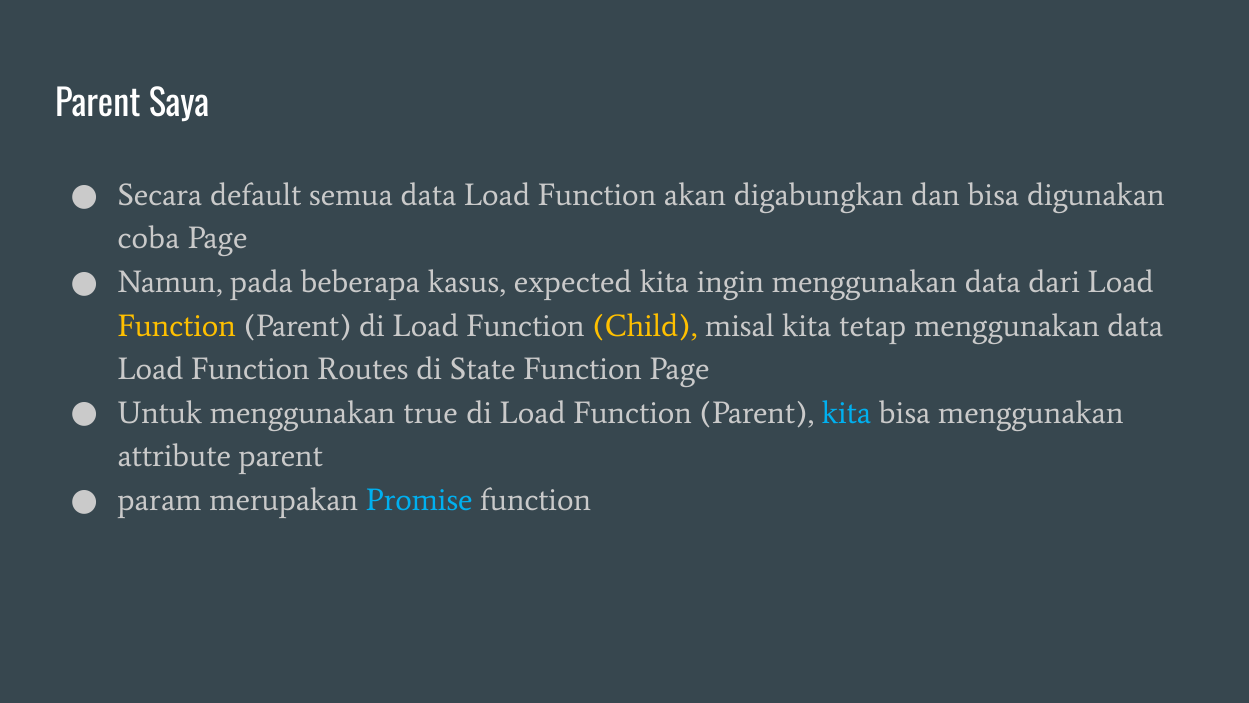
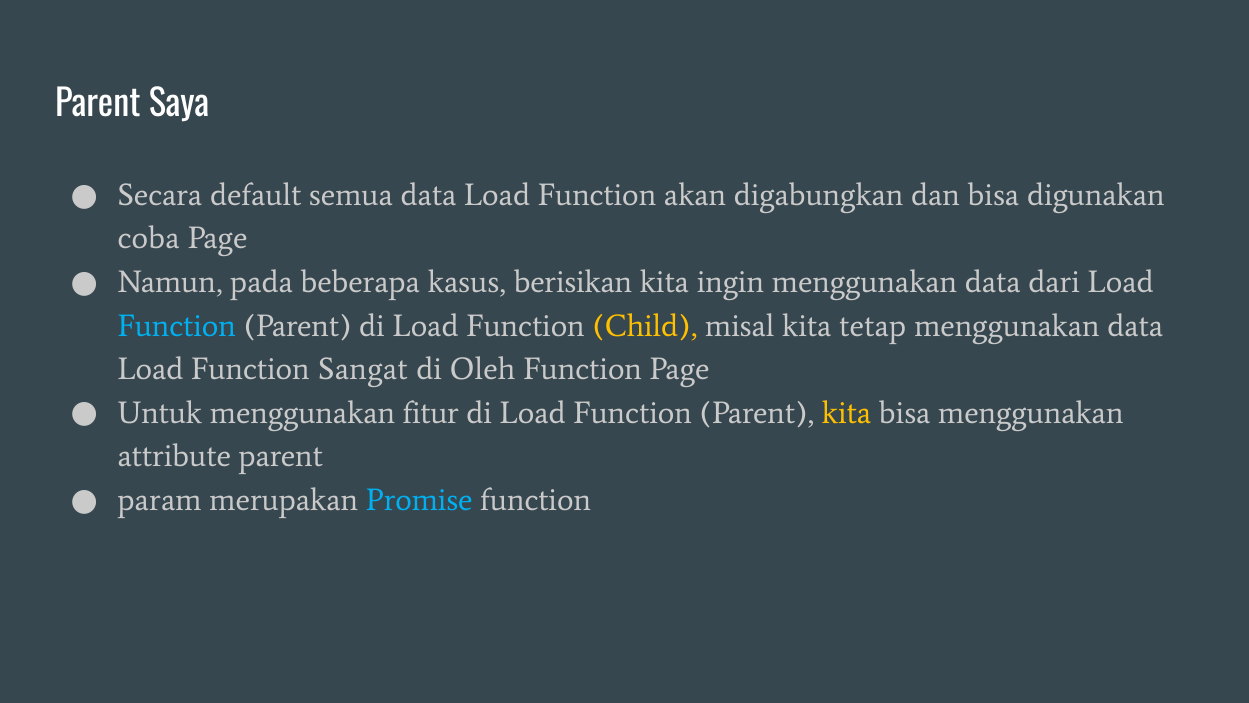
expected: expected -> berisikan
Function at (177, 326) colour: yellow -> light blue
Routes: Routes -> Sangat
State: State -> Oleh
true: true -> fitur
kita at (847, 413) colour: light blue -> yellow
